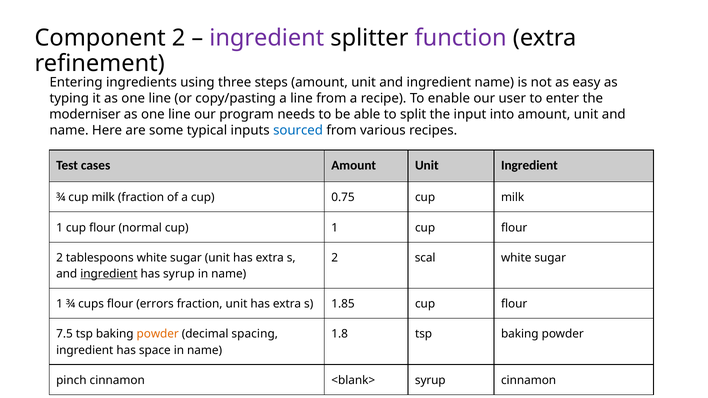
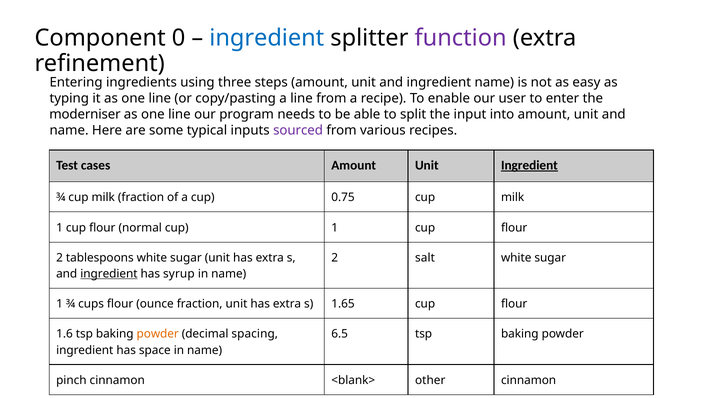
Component 2: 2 -> 0
ingredient at (267, 38) colour: purple -> blue
sourced colour: blue -> purple
Ingredient at (529, 165) underline: none -> present
scal: scal -> salt
errors: errors -> ounce
1.85: 1.85 -> 1.65
7.5: 7.5 -> 1.6
1.8: 1.8 -> 6.5
<blank> syrup: syrup -> other
